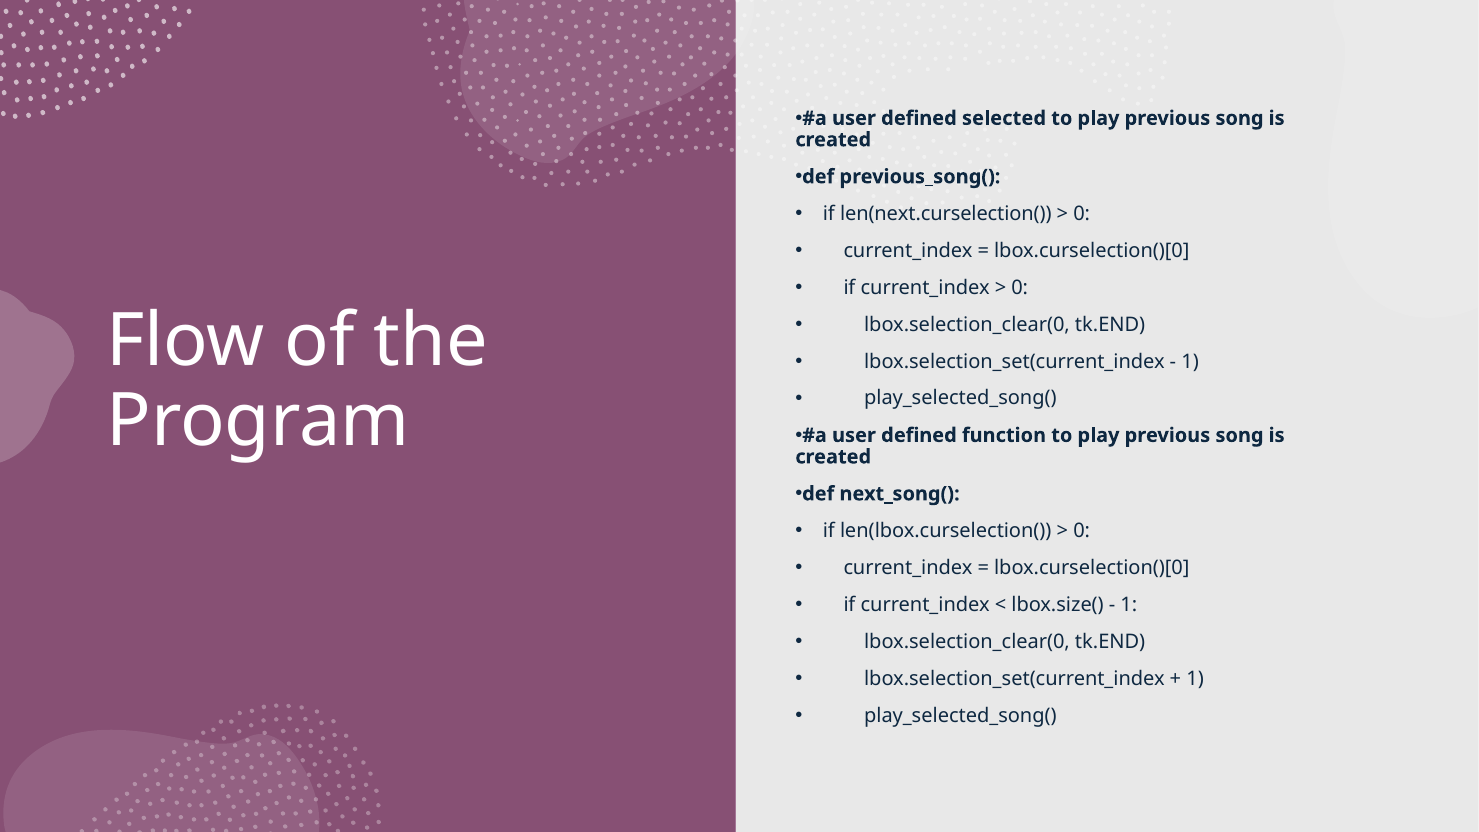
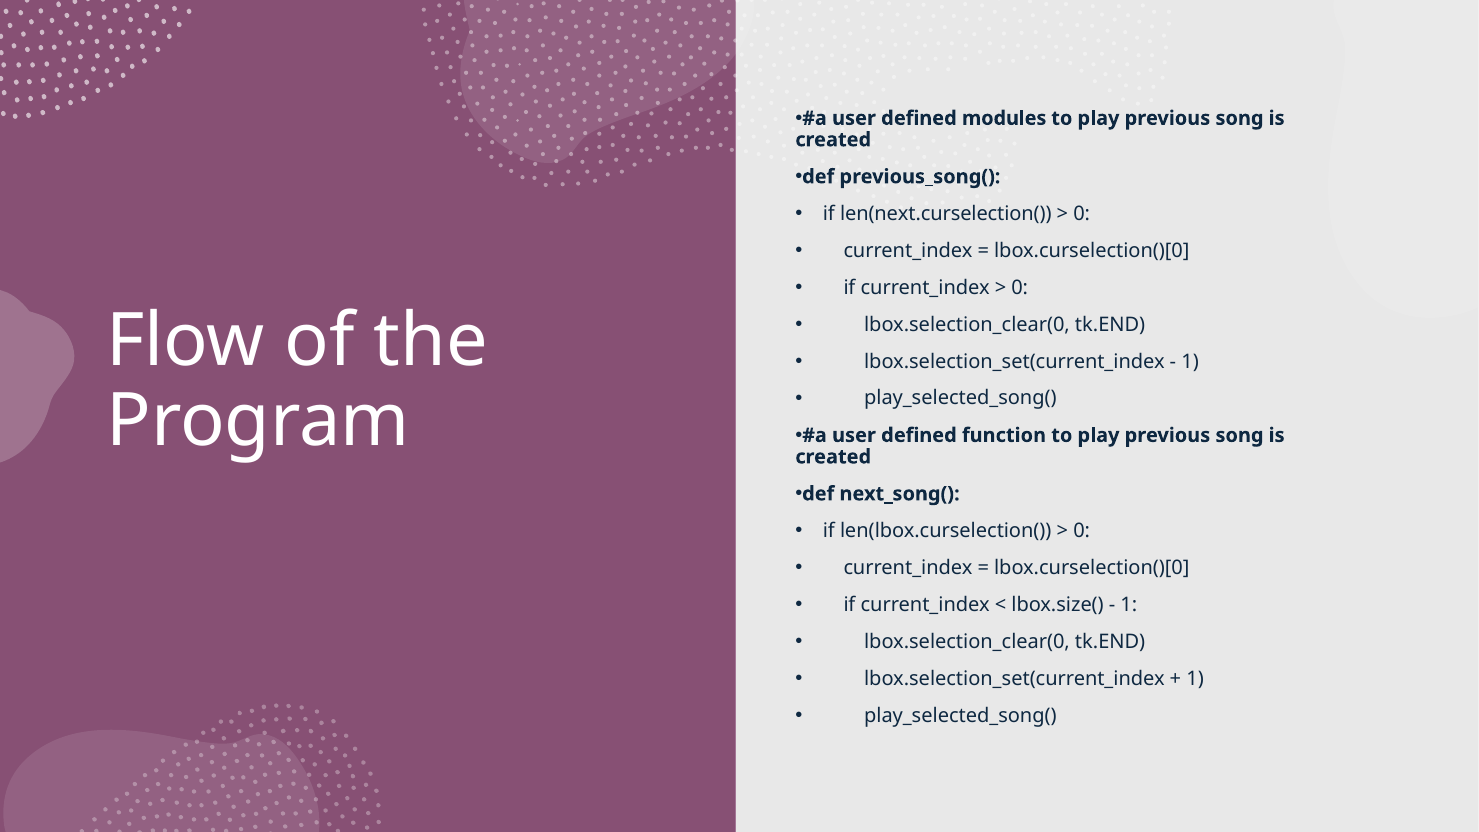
selected: selected -> modules
